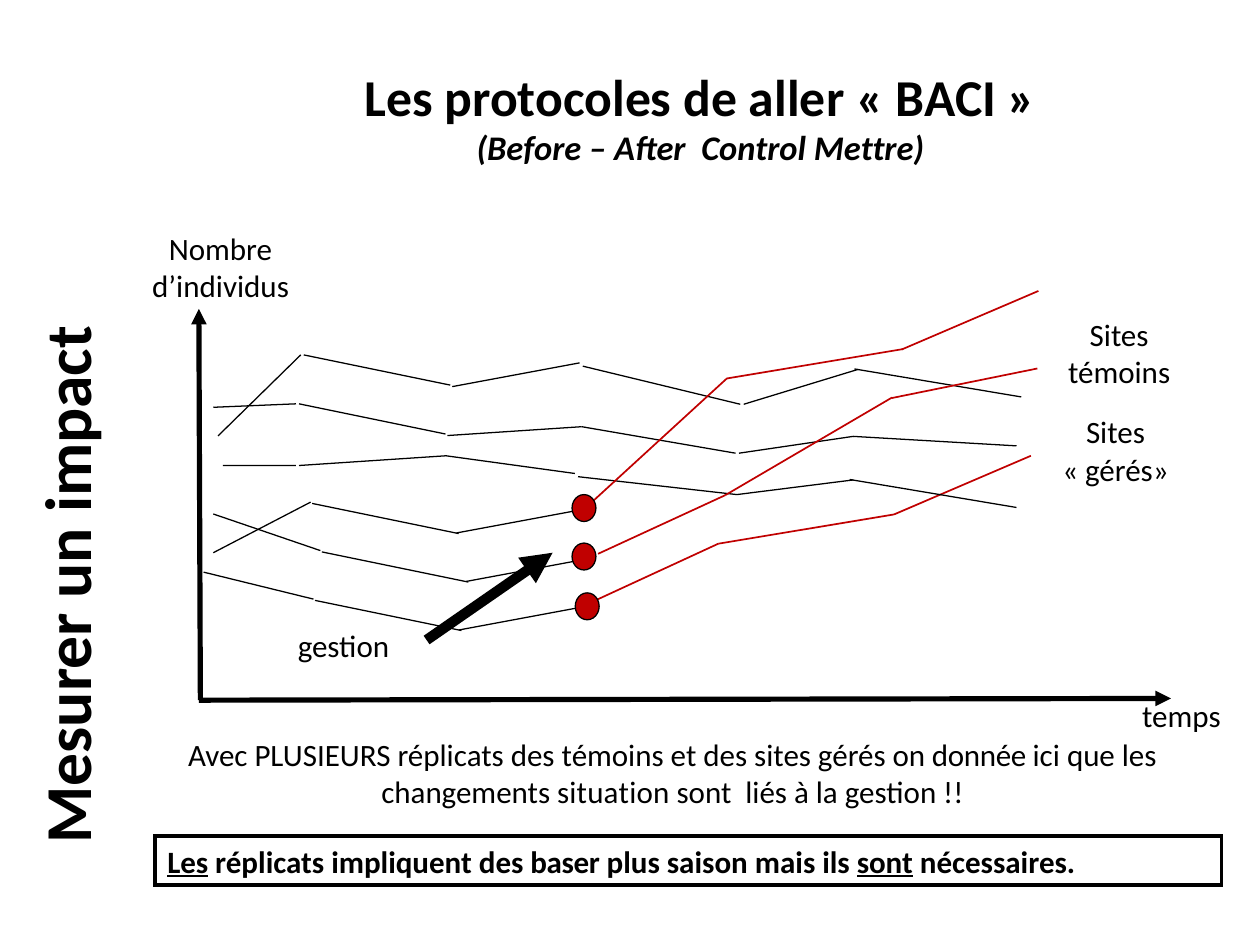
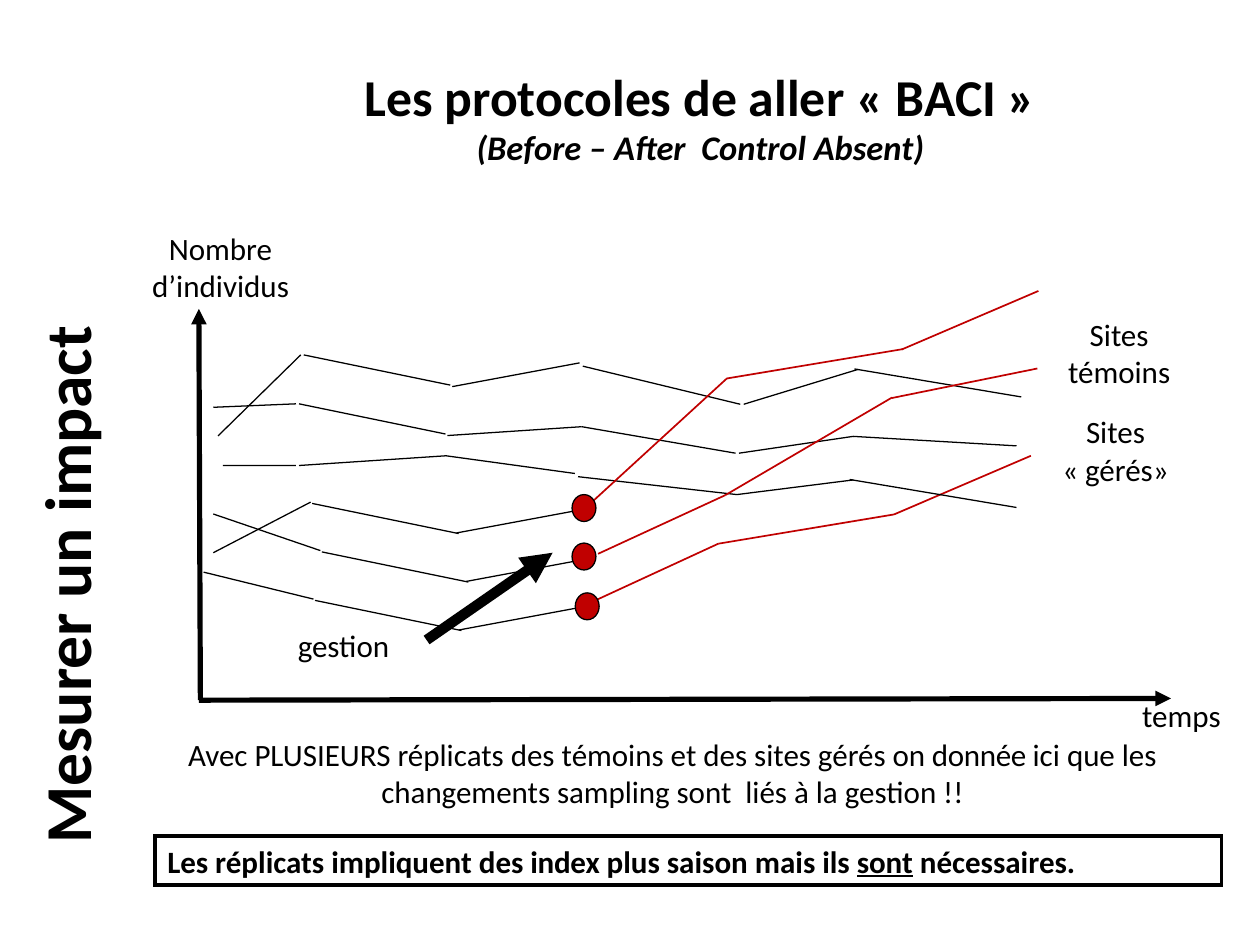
Mettre: Mettre -> Absent
situation: situation -> sampling
Les at (188, 863) underline: present -> none
baser: baser -> index
